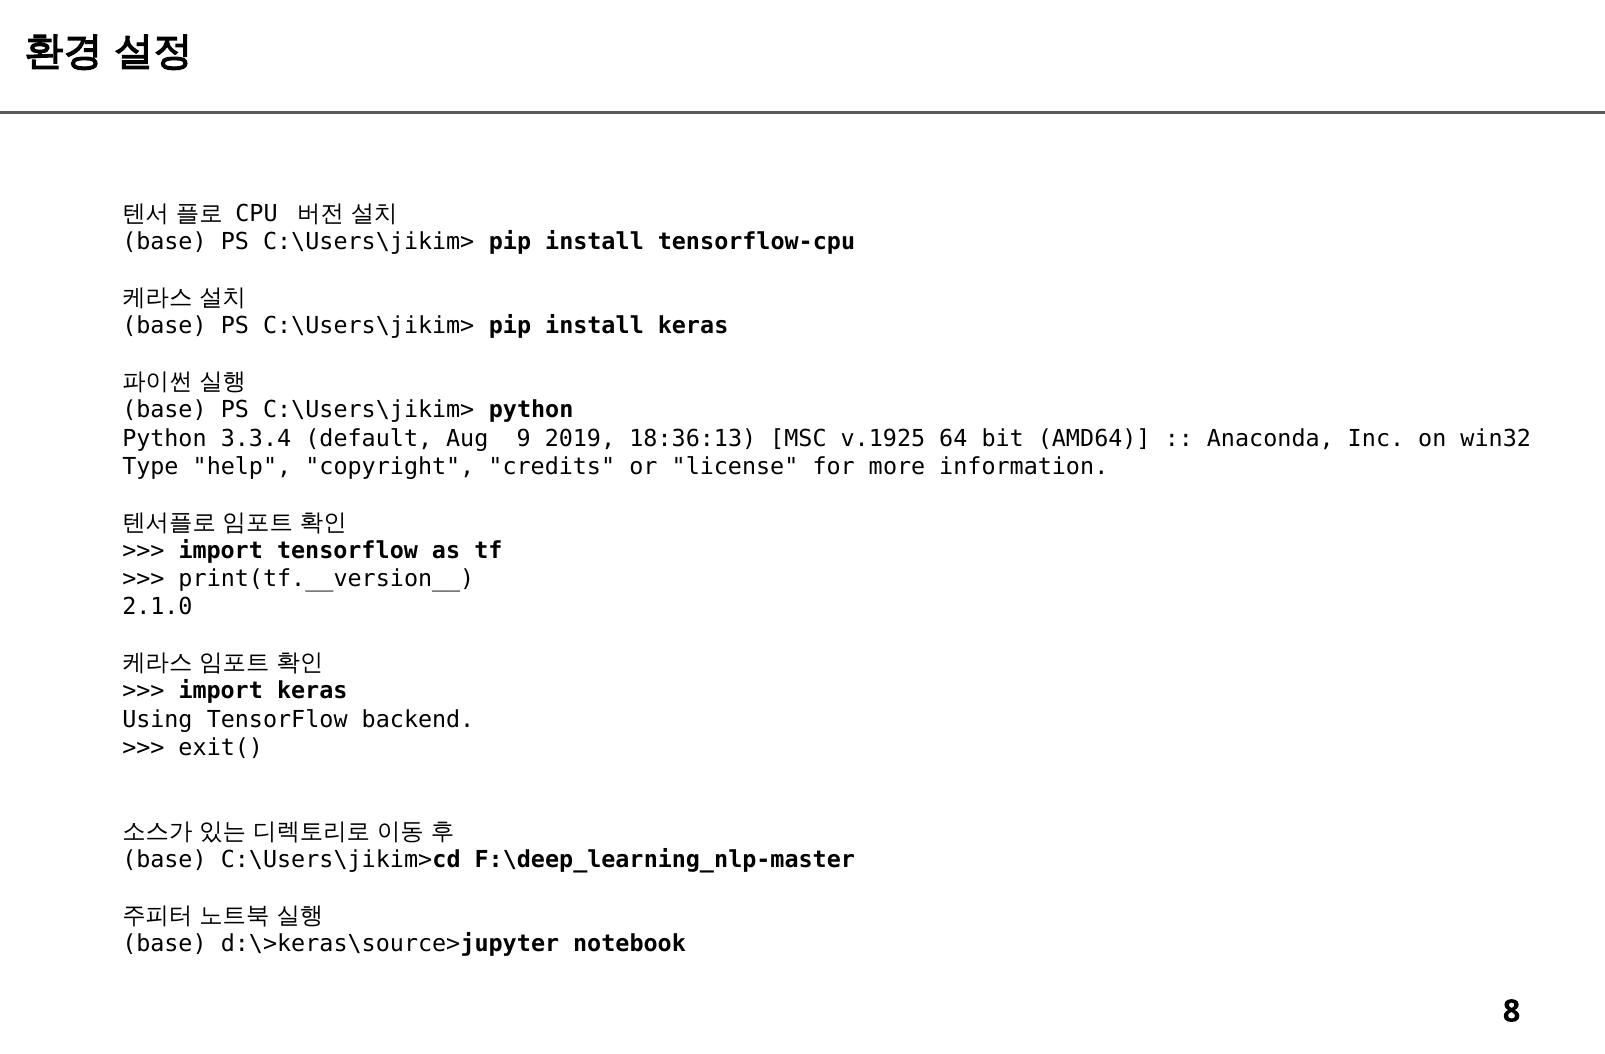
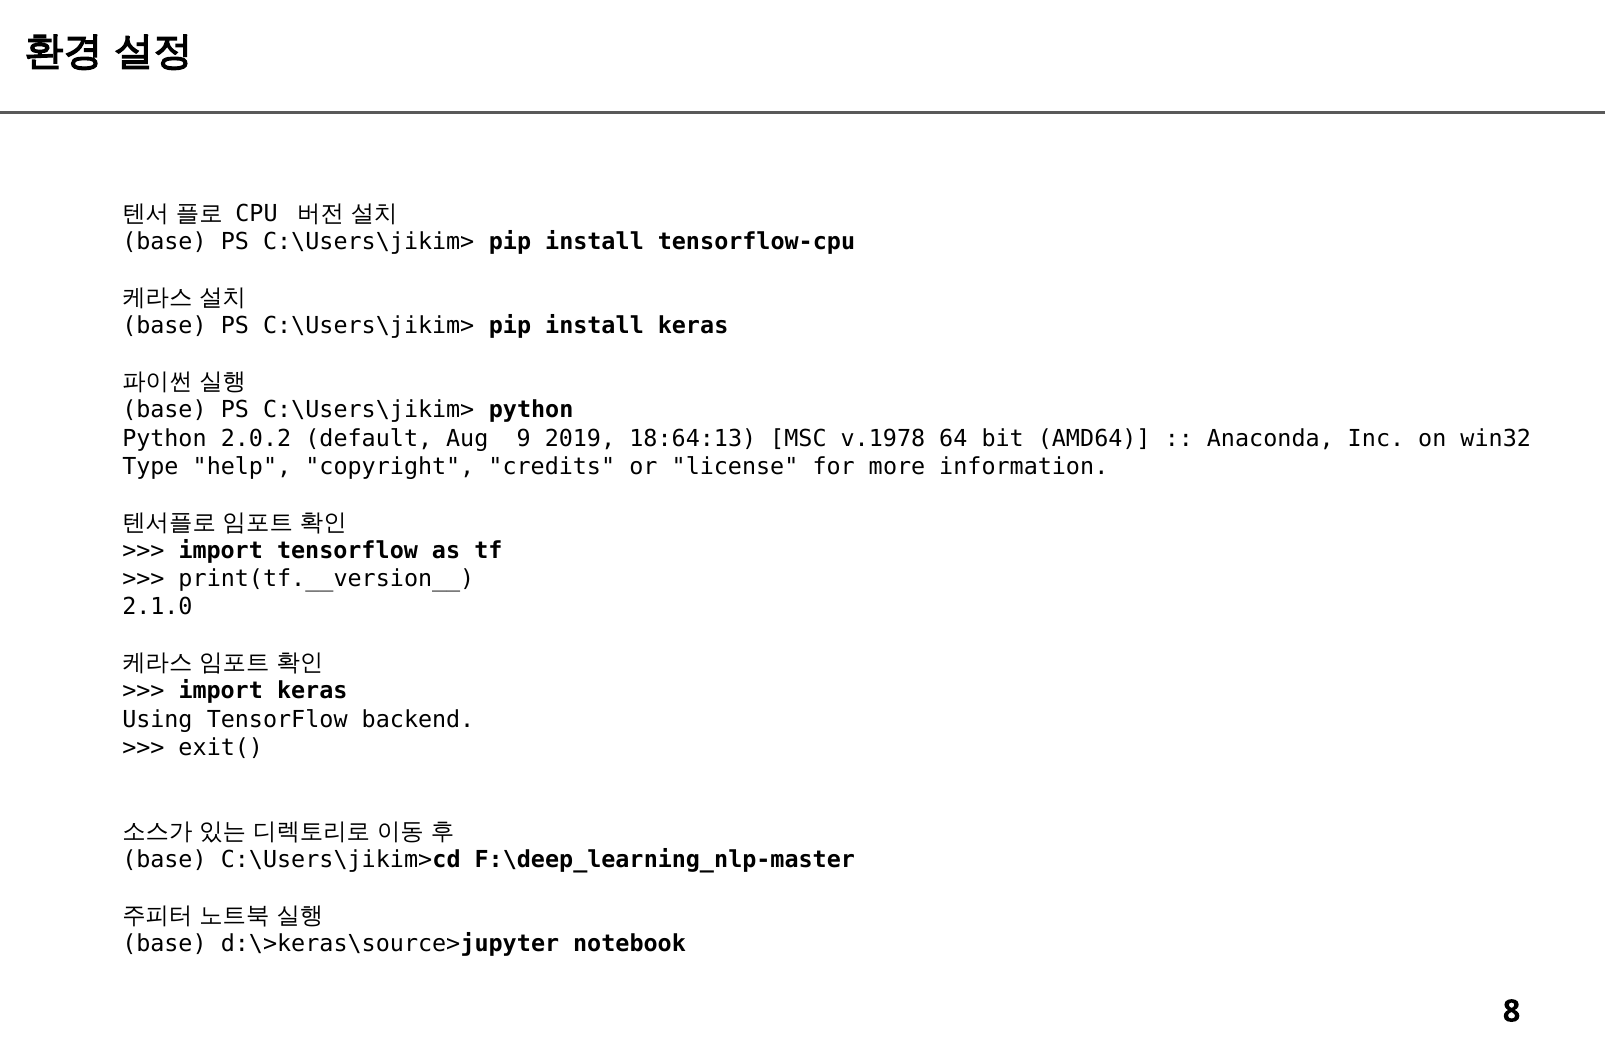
3.3.4: 3.3.4 -> 2.0.2
18:36:13: 18:36:13 -> 18:64:13
v.1925: v.1925 -> v.1978
